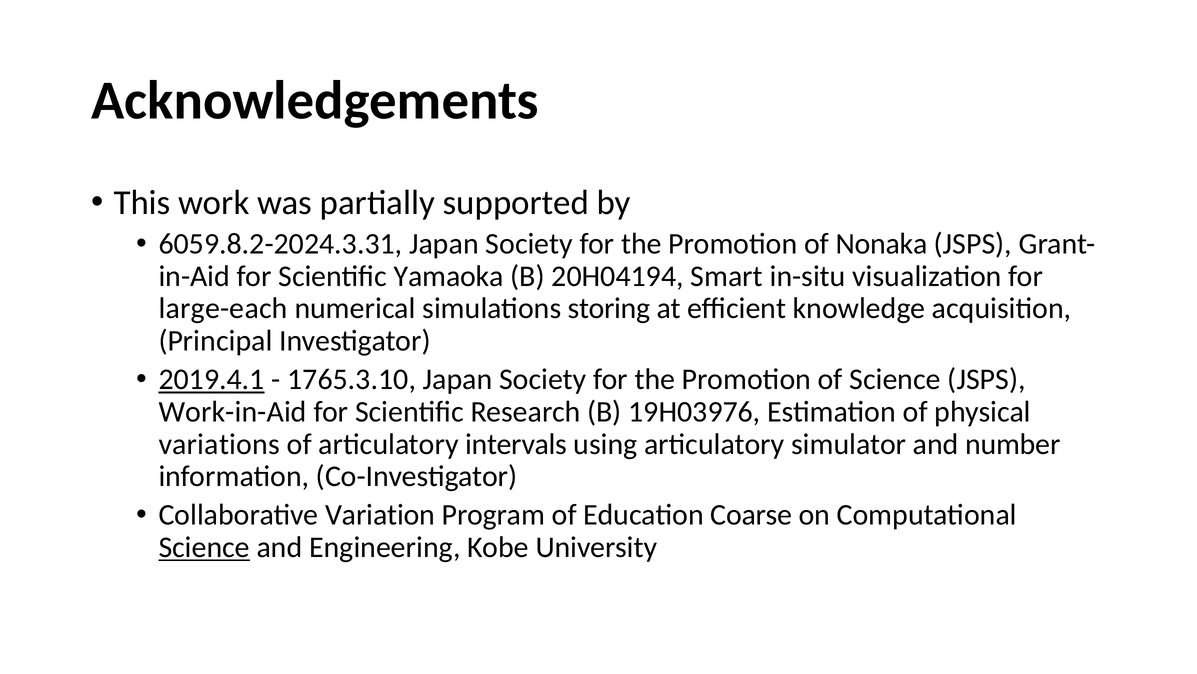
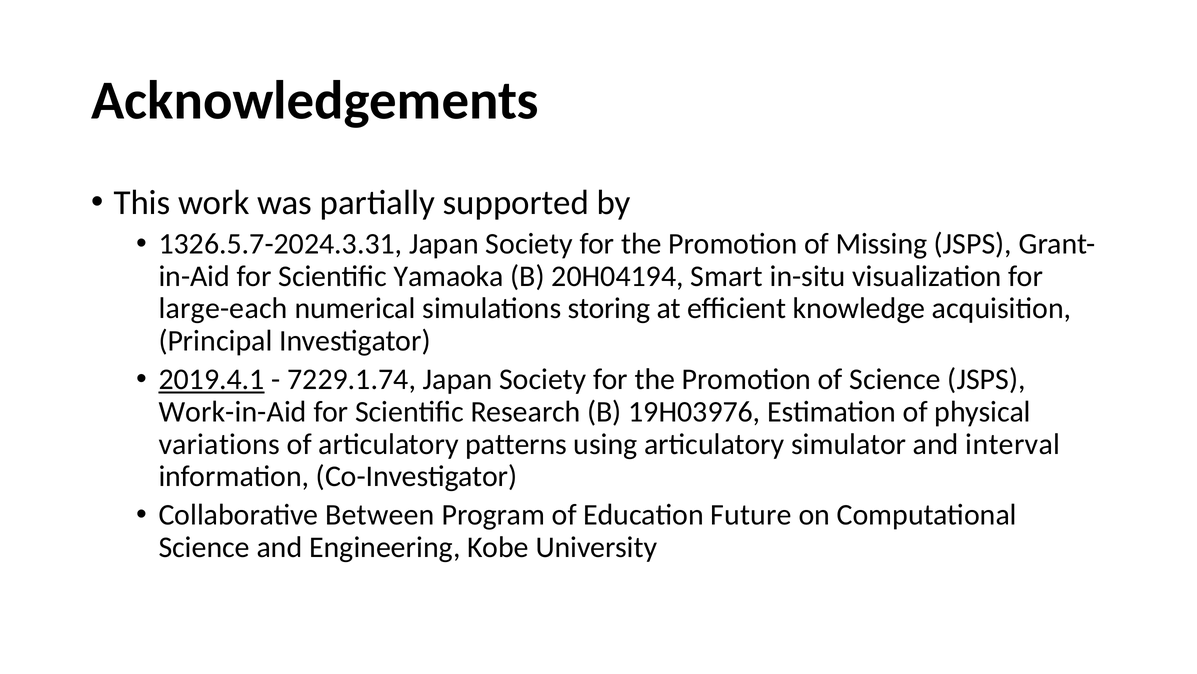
6059.8.2-2024.3.31: 6059.8.2-2024.3.31 -> 1326.5.7-2024.3.31
Nonaka: Nonaka -> Missing
1765.3.10: 1765.3.10 -> 7229.1.74
intervals: intervals -> patterns
number: number -> interval
Variation: Variation -> Between
Coarse: Coarse -> Future
Science at (204, 547) underline: present -> none
